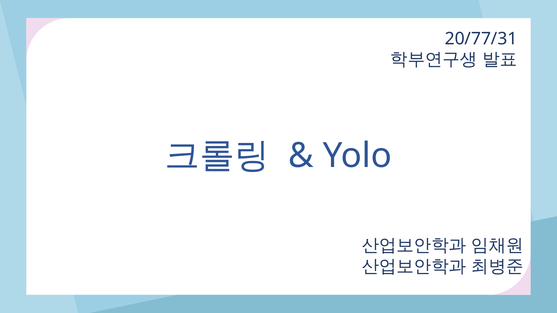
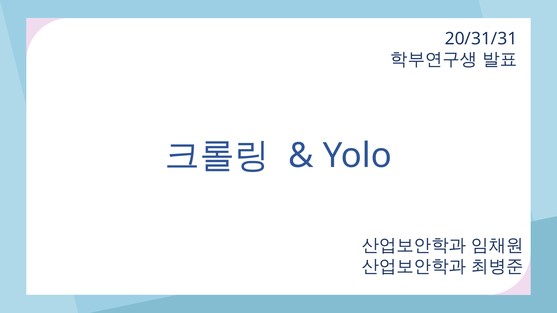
20/77/31: 20/77/31 -> 20/31/31
